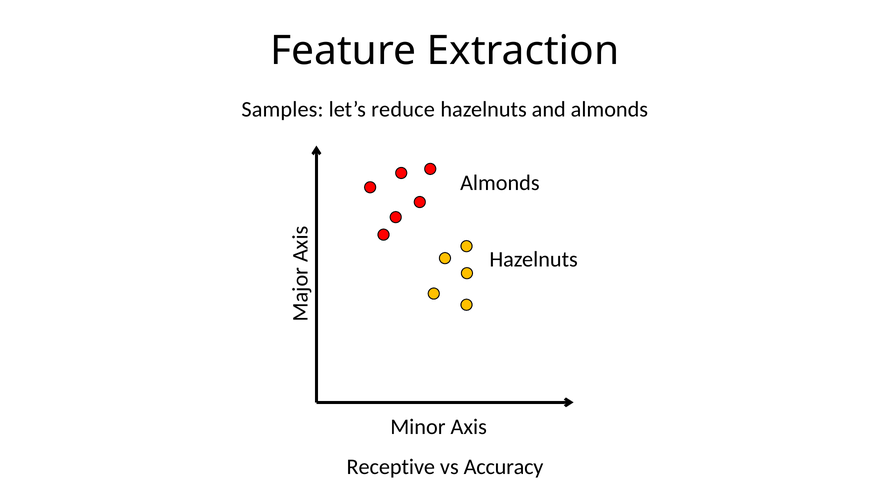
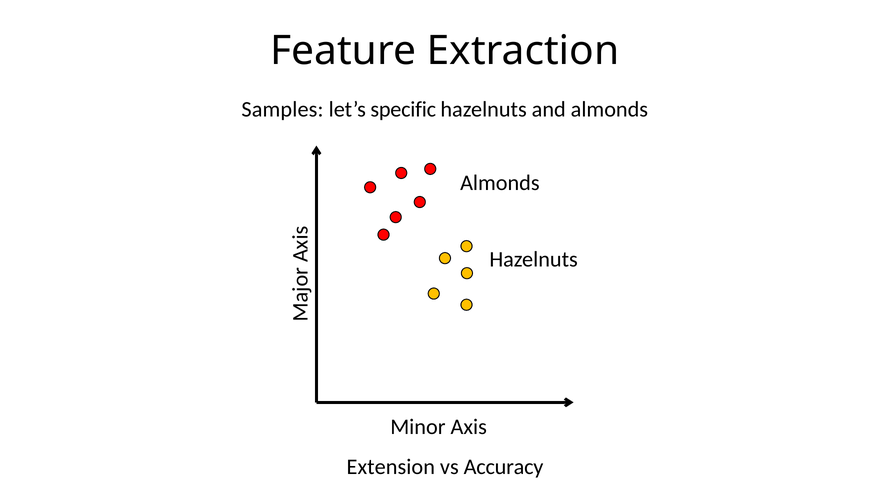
reduce: reduce -> specific
Receptive: Receptive -> Extension
